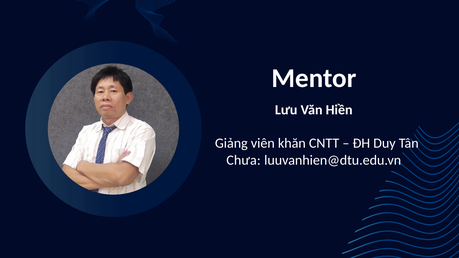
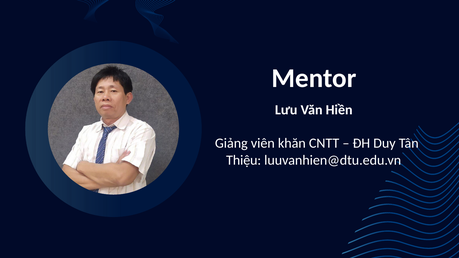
Chưa: Chưa -> Thiệu
